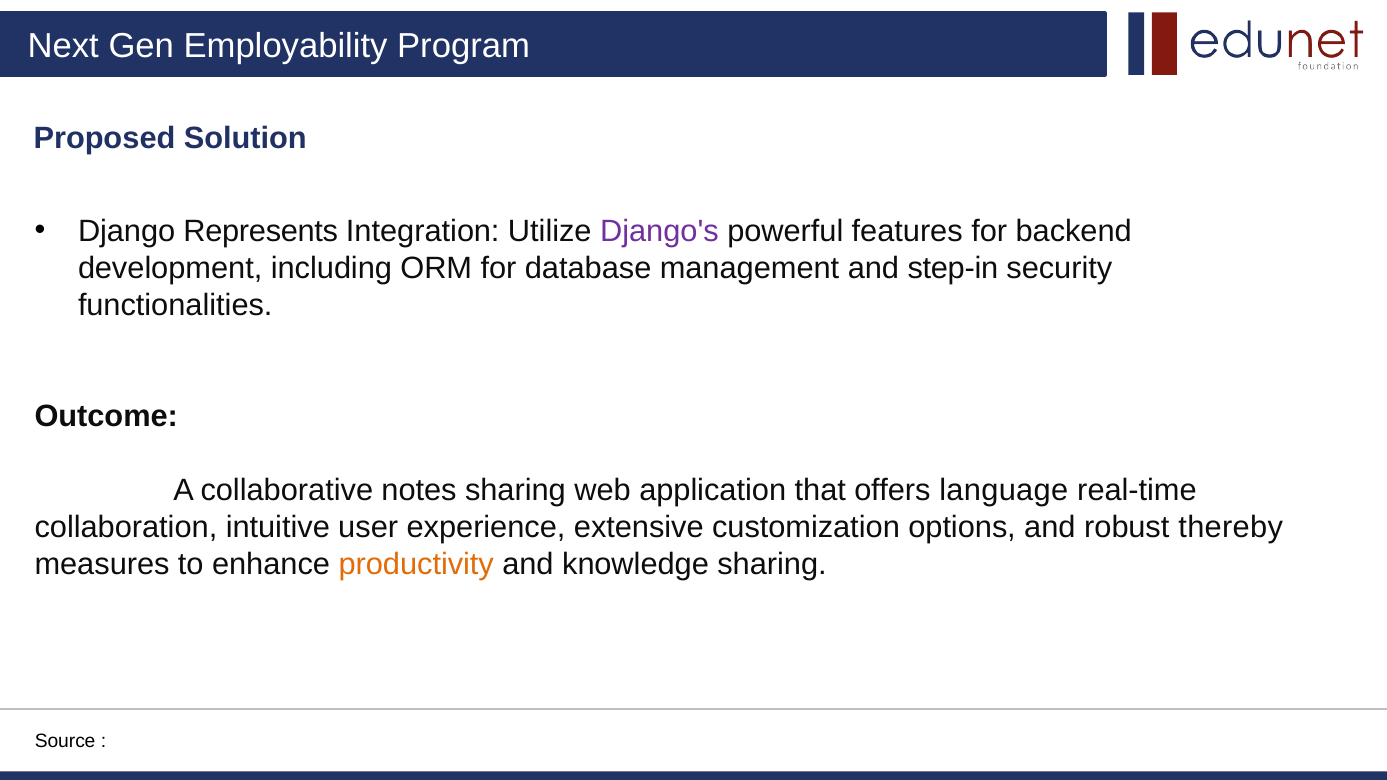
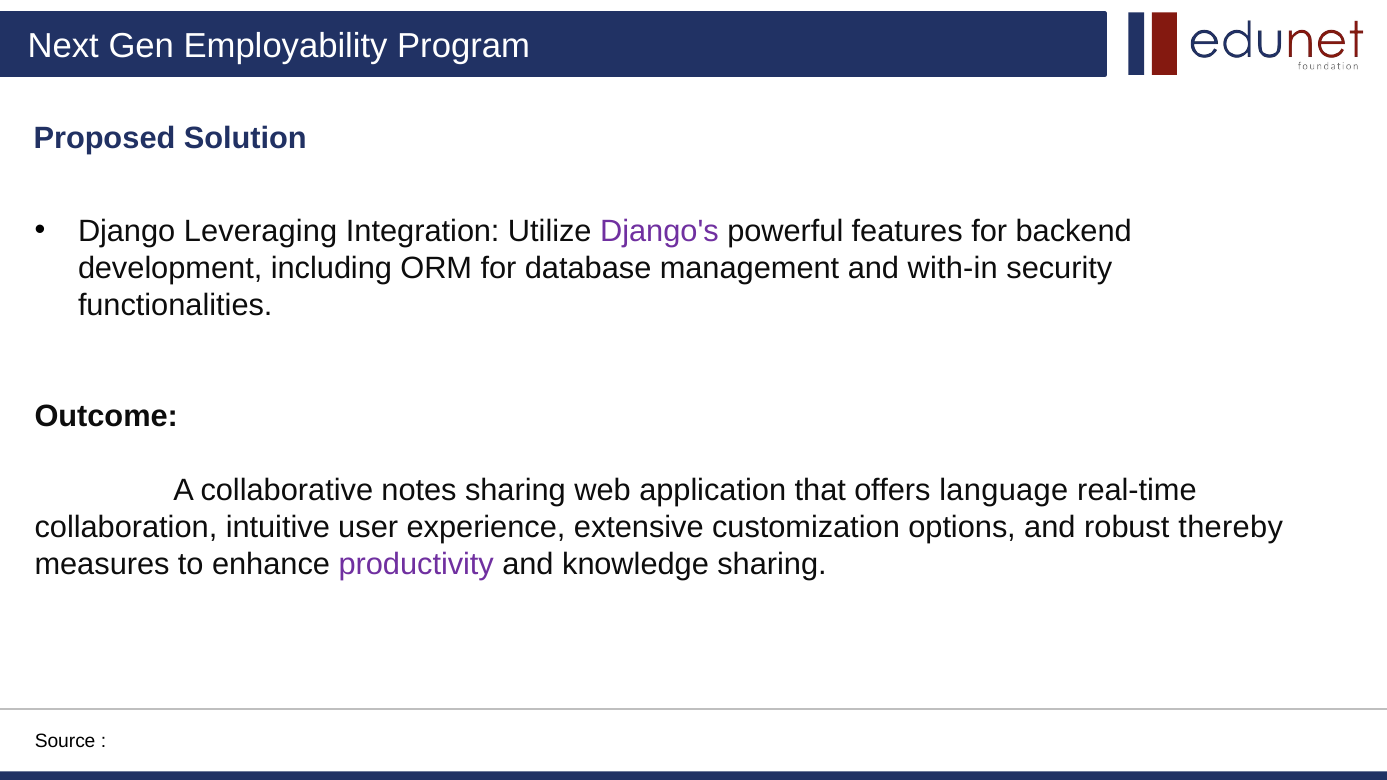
Represents: Represents -> Leveraging
step-in: step-in -> with-in
productivity colour: orange -> purple
